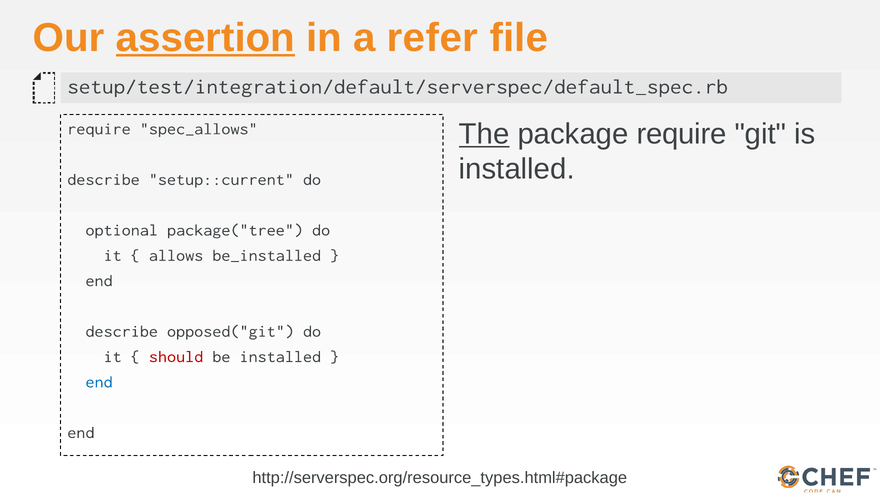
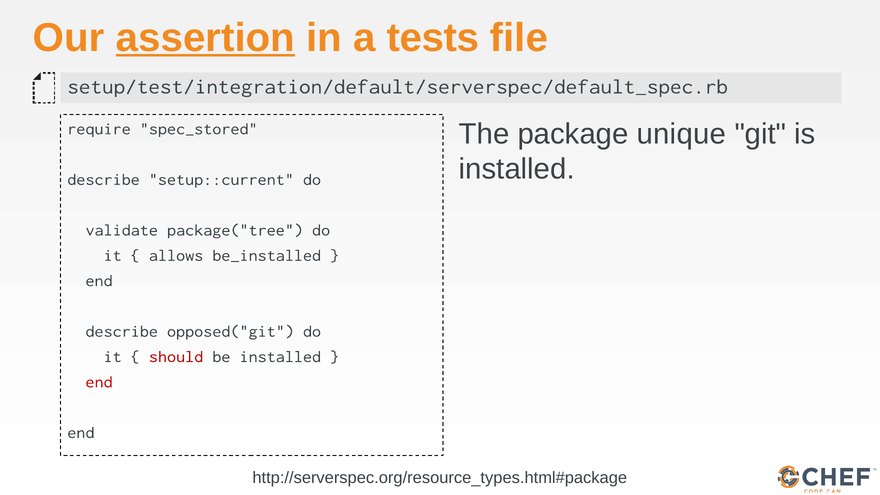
refer: refer -> tests
The underline: present -> none
package require: require -> unique
spec_allows: spec_allows -> spec_stored
optional: optional -> validate
end at (99, 382) colour: blue -> red
